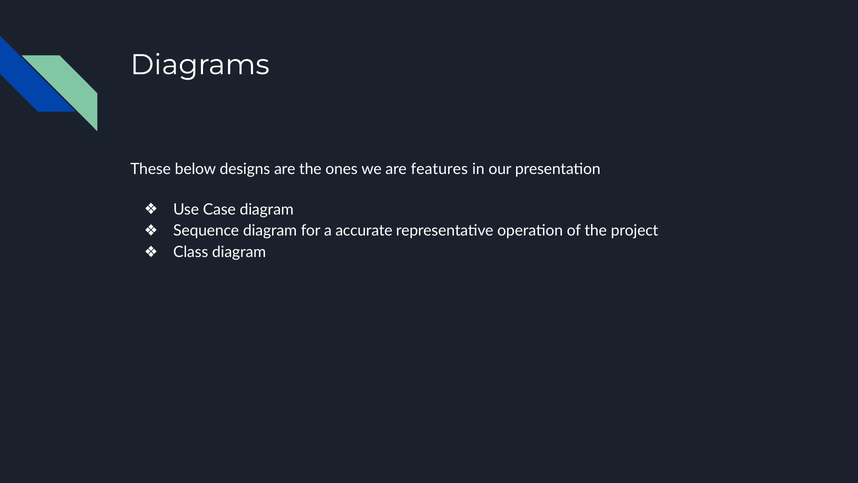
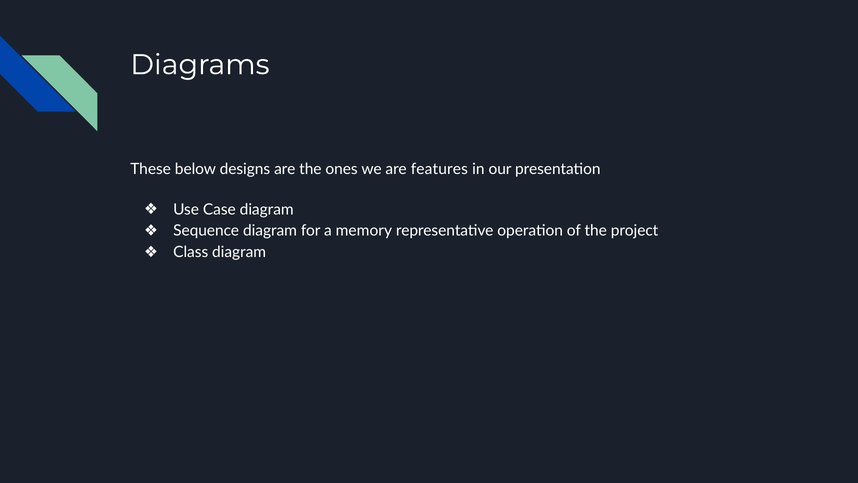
accurate: accurate -> memory
